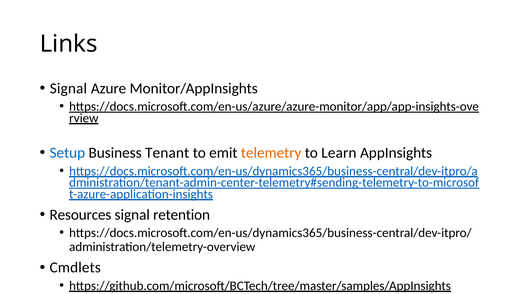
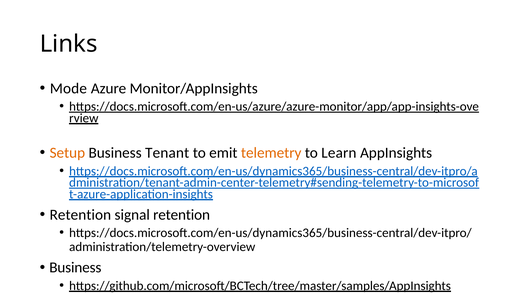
Signal at (68, 88): Signal -> Mode
Setup colour: blue -> orange
Resources at (80, 215): Resources -> Retention
Cmdlets at (75, 267): Cmdlets -> Business
